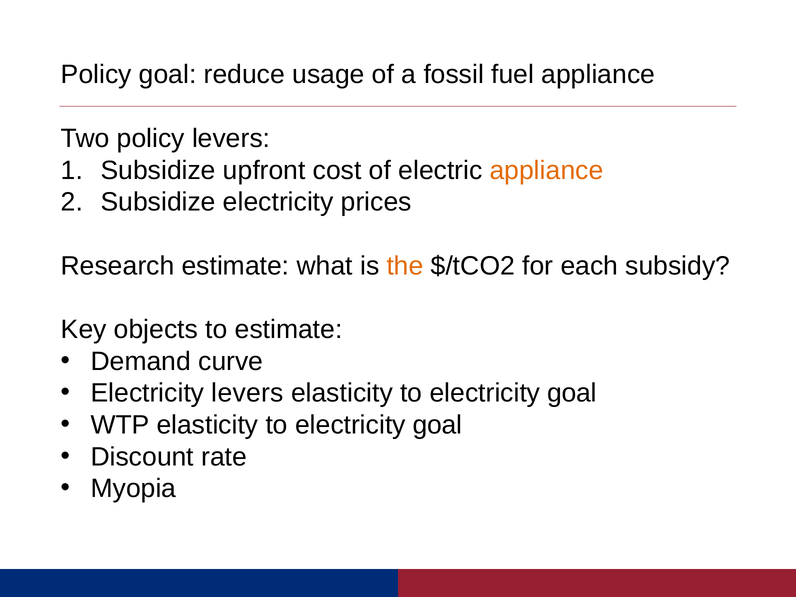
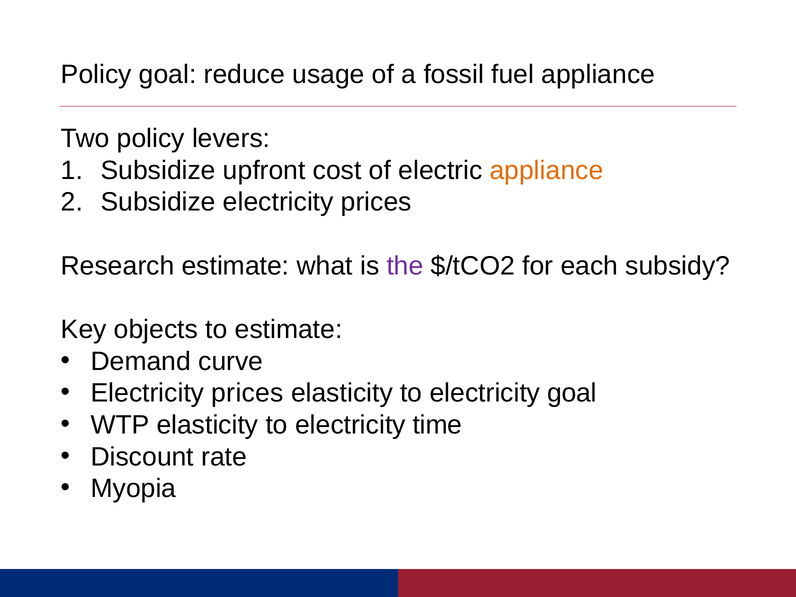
the colour: orange -> purple
levers at (247, 393): levers -> prices
goal at (437, 425): goal -> time
